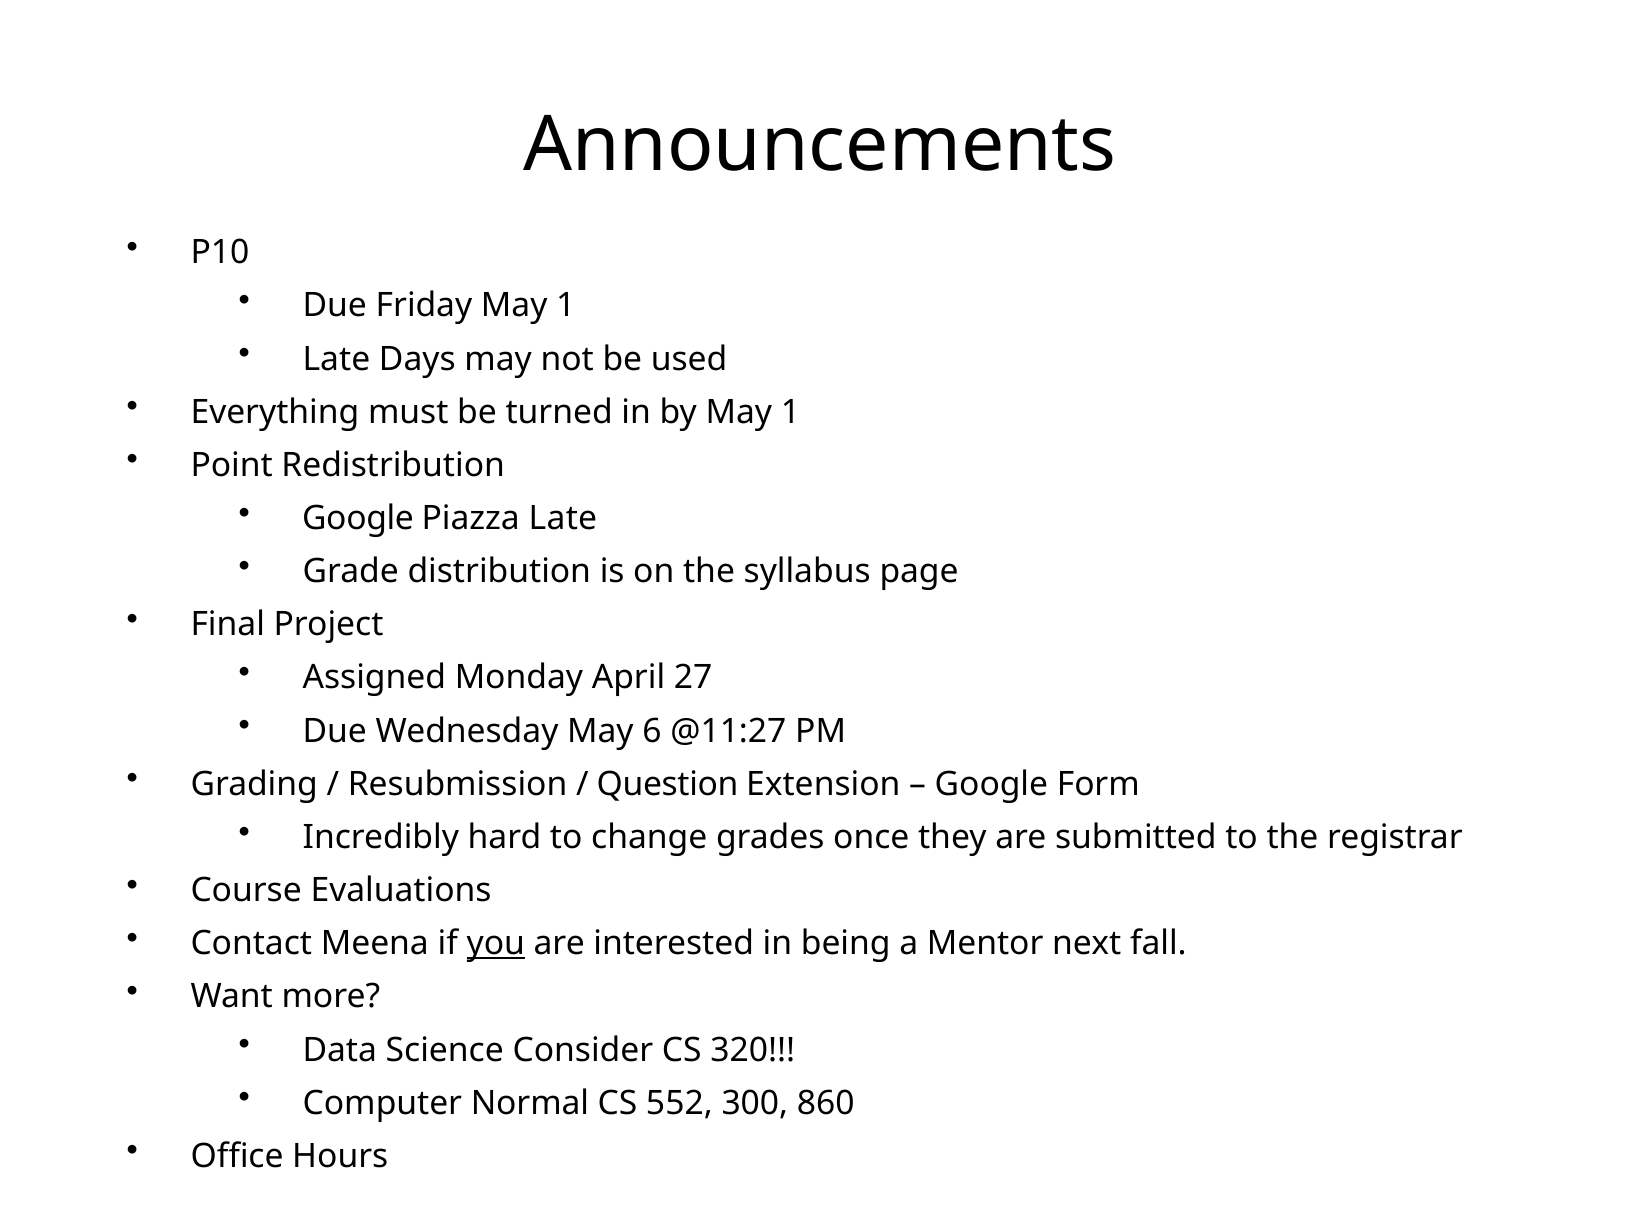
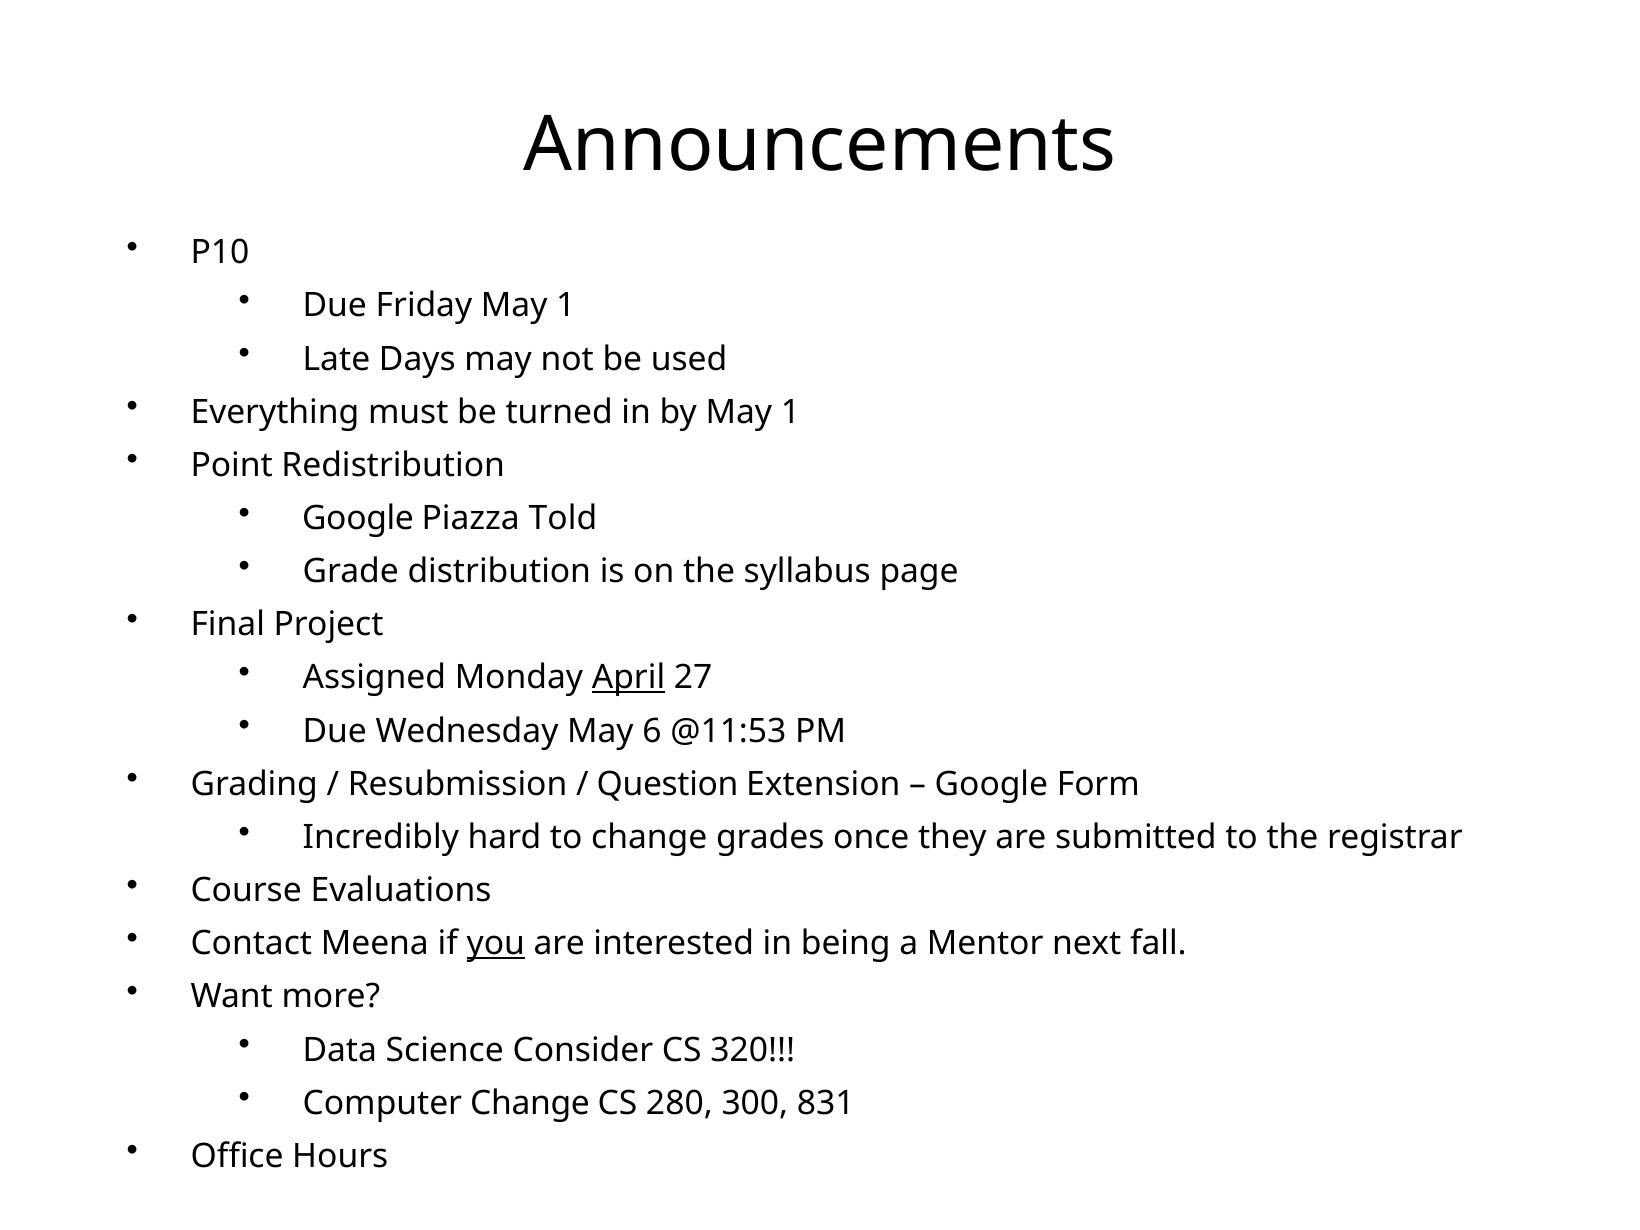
Piazza Late: Late -> Told
April underline: none -> present
@11:27: @11:27 -> @11:53
Computer Normal: Normal -> Change
552: 552 -> 280
860: 860 -> 831
